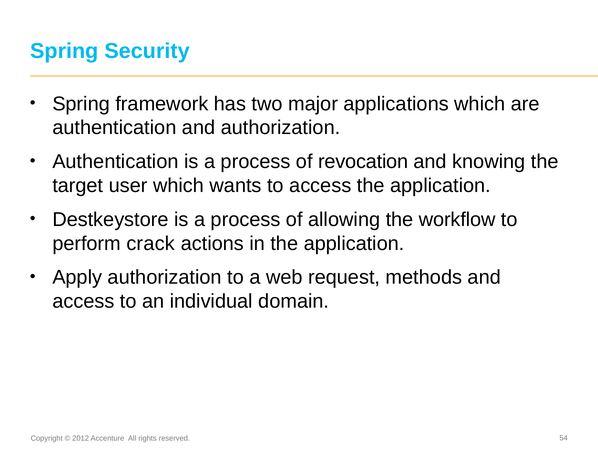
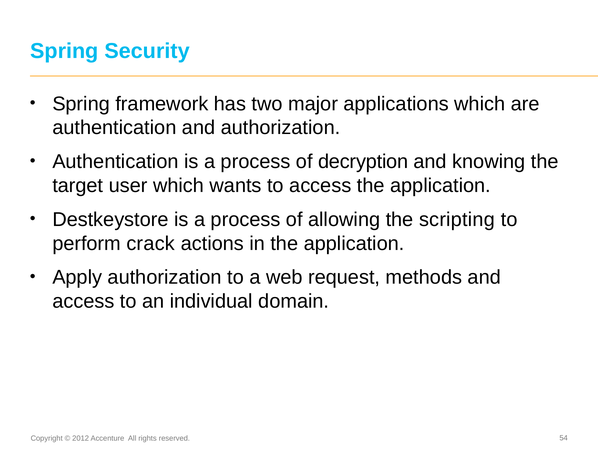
revocation: revocation -> decryption
workflow: workflow -> scripting
